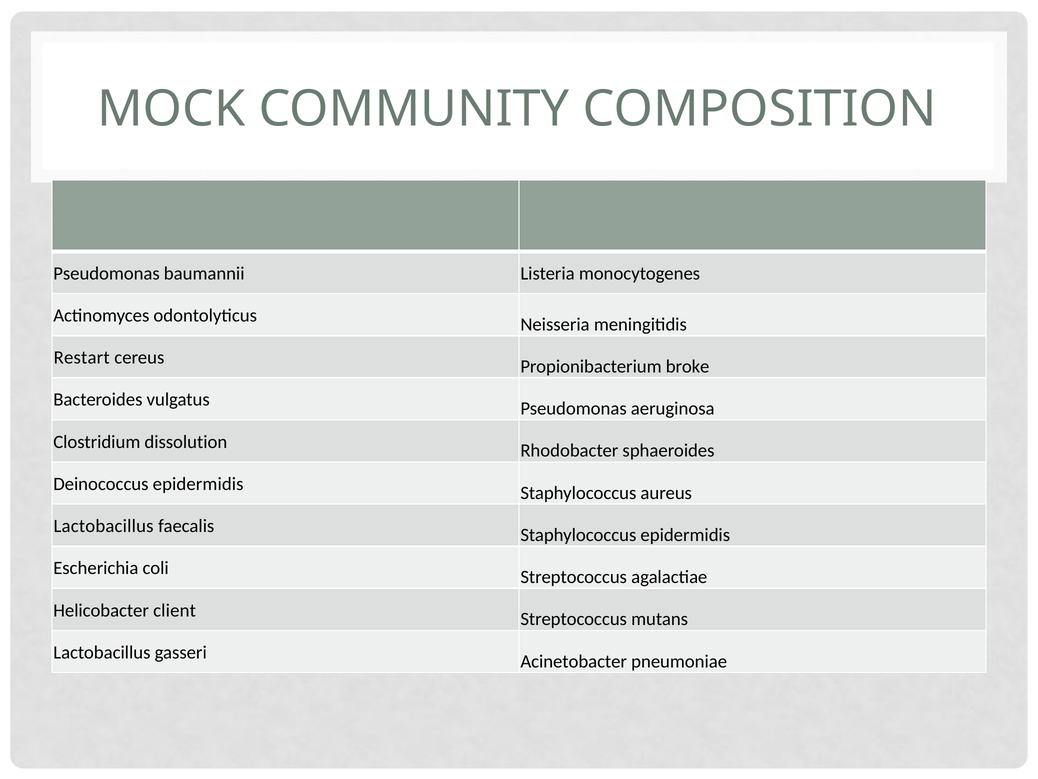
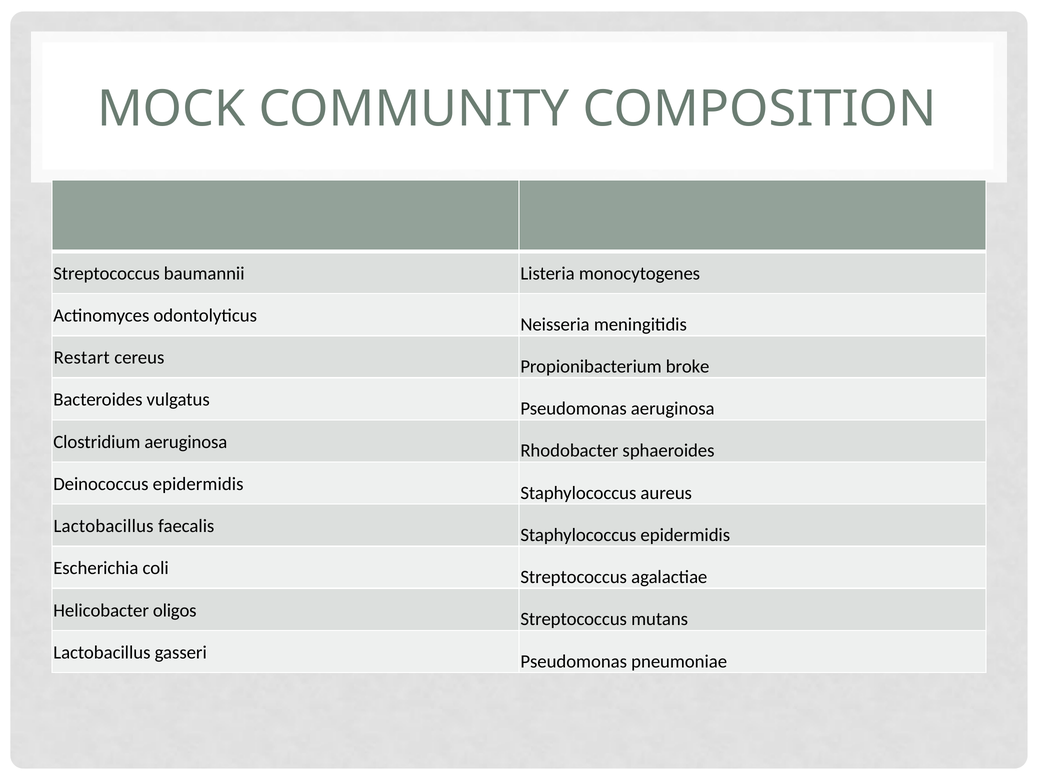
Pseudomonas at (107, 273): Pseudomonas -> Streptococcus
Clostridium dissolution: dissolution -> aeruginosa
client: client -> oligos
gasseri Acinetobacter: Acinetobacter -> Pseudomonas
